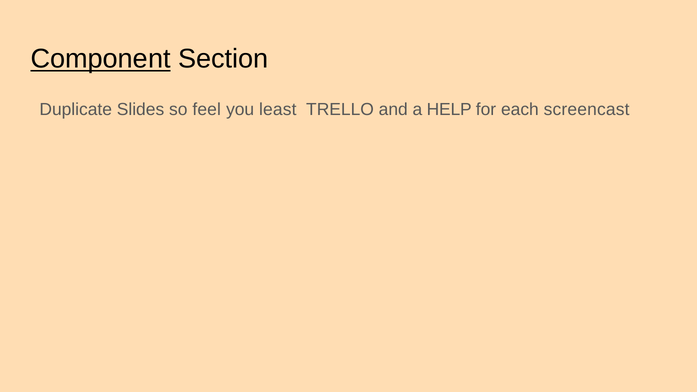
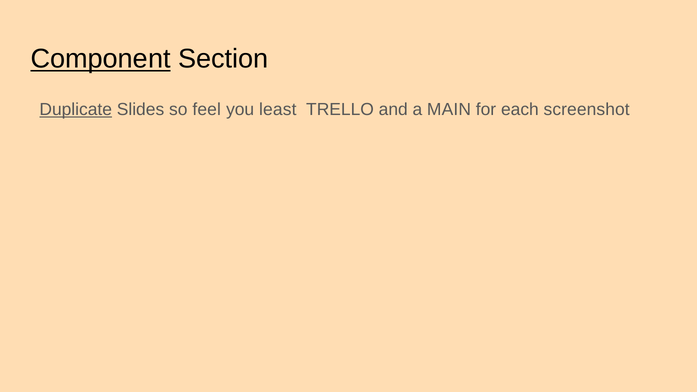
Duplicate underline: none -> present
HELP: HELP -> MAIN
screencast: screencast -> screenshot
